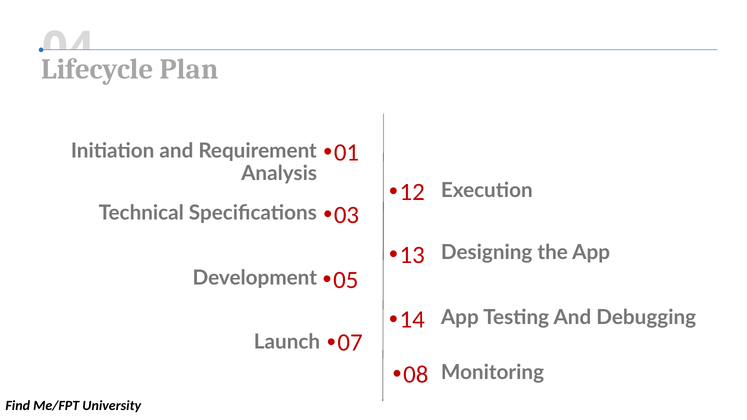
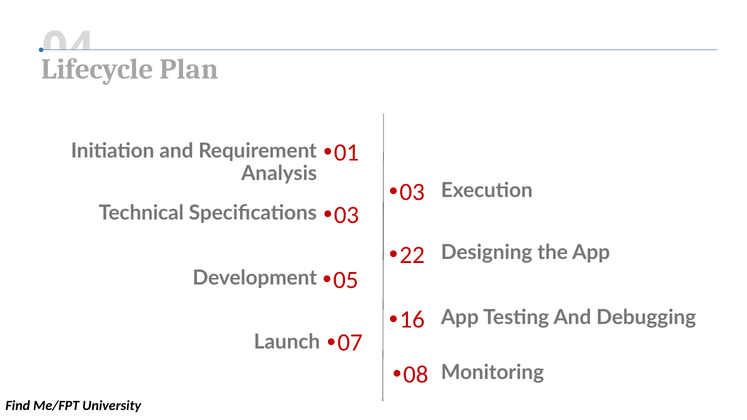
12 at (412, 192): 12 -> 03
13: 13 -> 22
14: 14 -> 16
